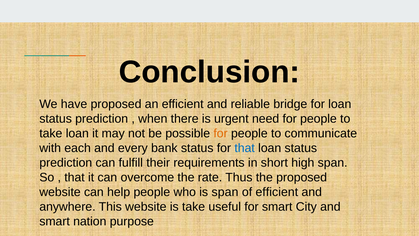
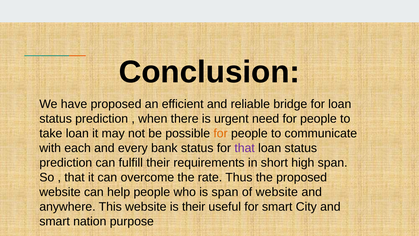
that at (245, 148) colour: blue -> purple
of efficient: efficient -> website
is take: take -> their
